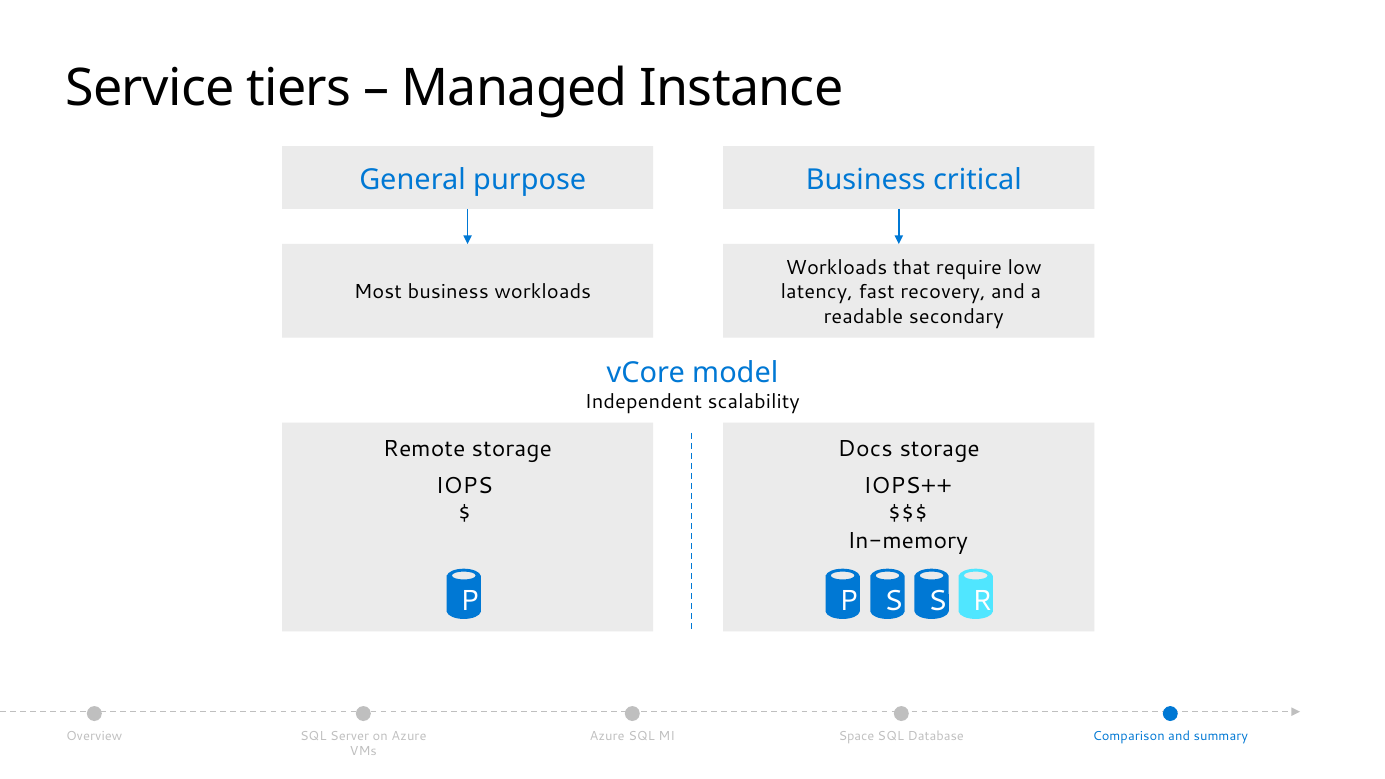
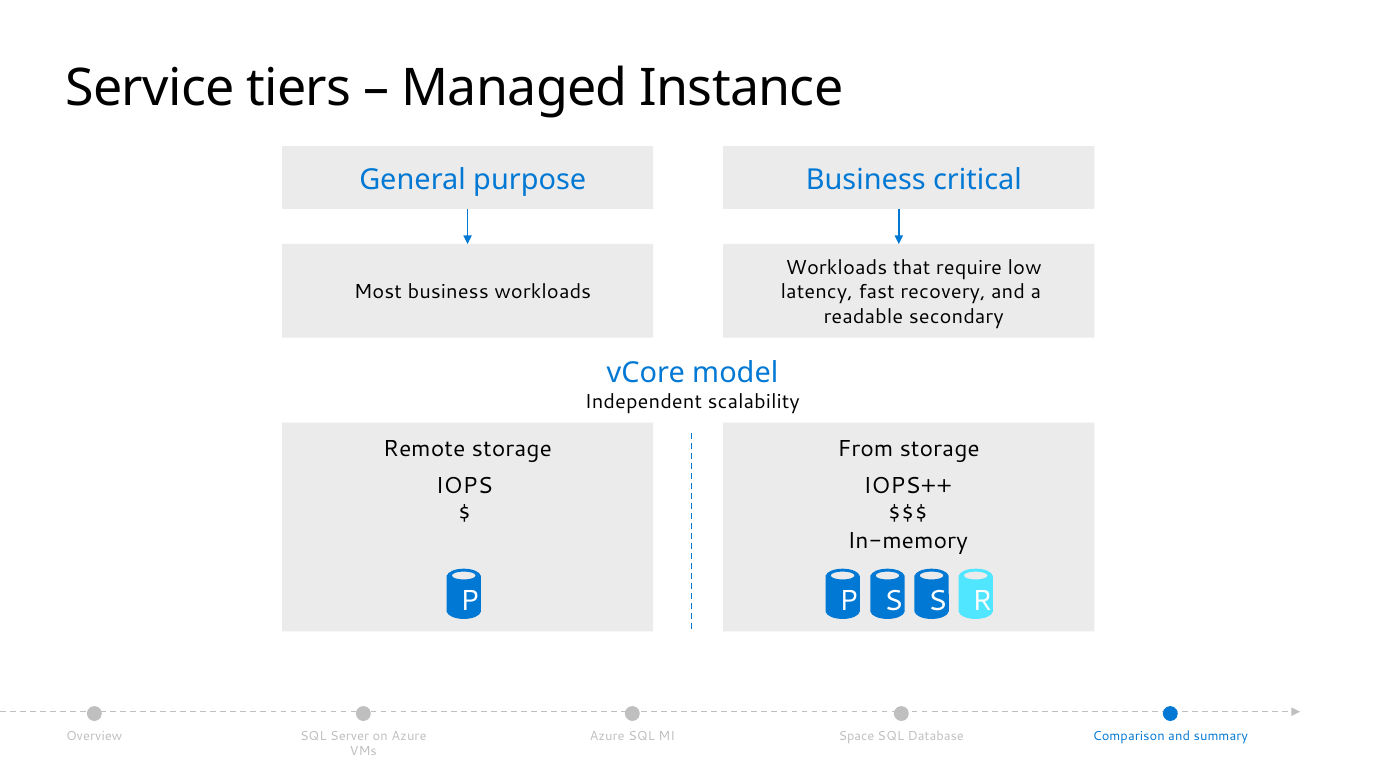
Docs: Docs -> From
